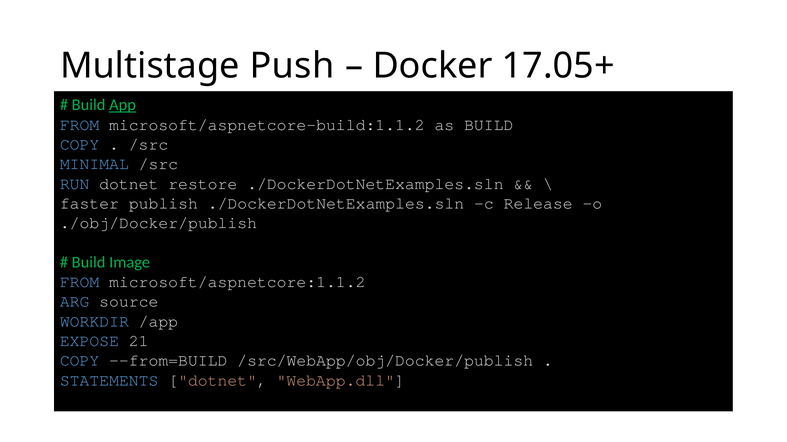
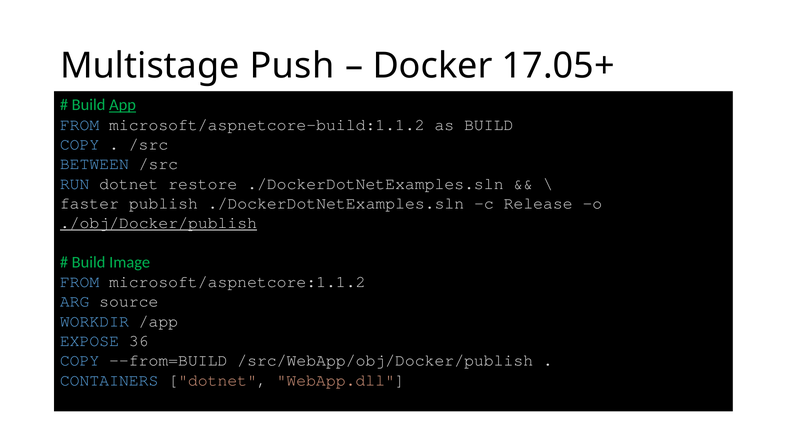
MINIMAL: MINIMAL -> BETWEEN
./obj/Docker/publish underline: none -> present
21: 21 -> 36
STATEMENTS: STATEMENTS -> CONTAINERS
